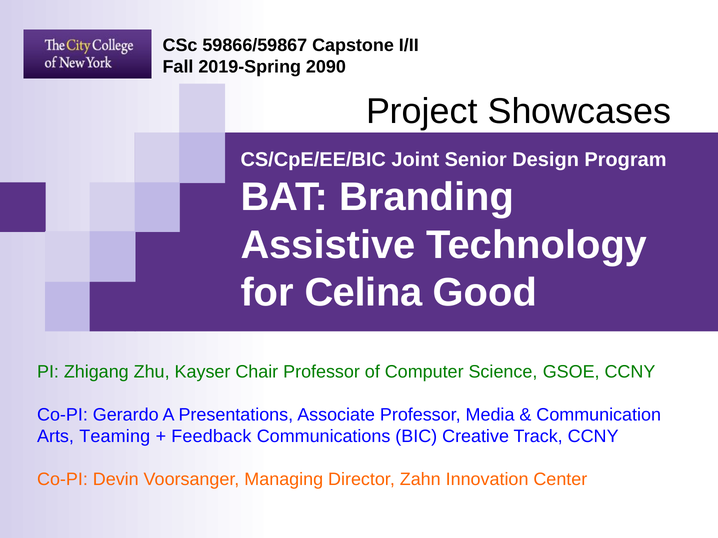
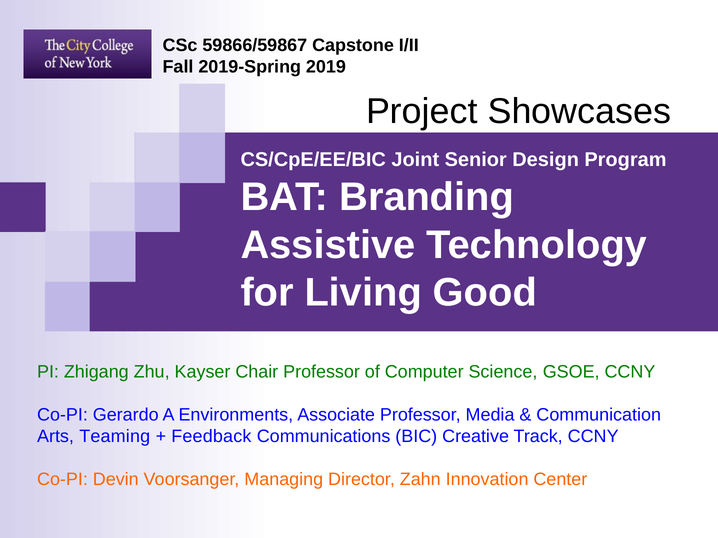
2090: 2090 -> 2019
Celina: Celina -> Living
Presentations: Presentations -> Environments
